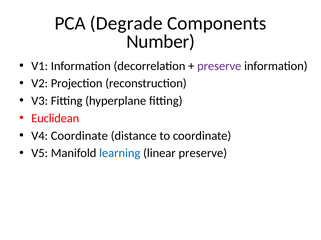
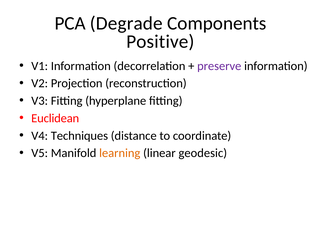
Number: Number -> Positive
V4 Coordinate: Coordinate -> Techniques
learning colour: blue -> orange
linear preserve: preserve -> geodesic
